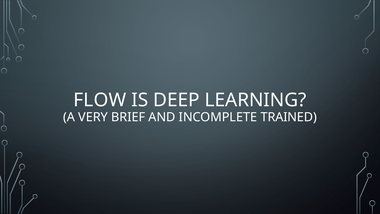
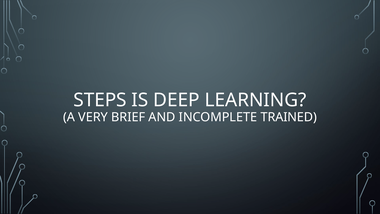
FLOW: FLOW -> STEPS
